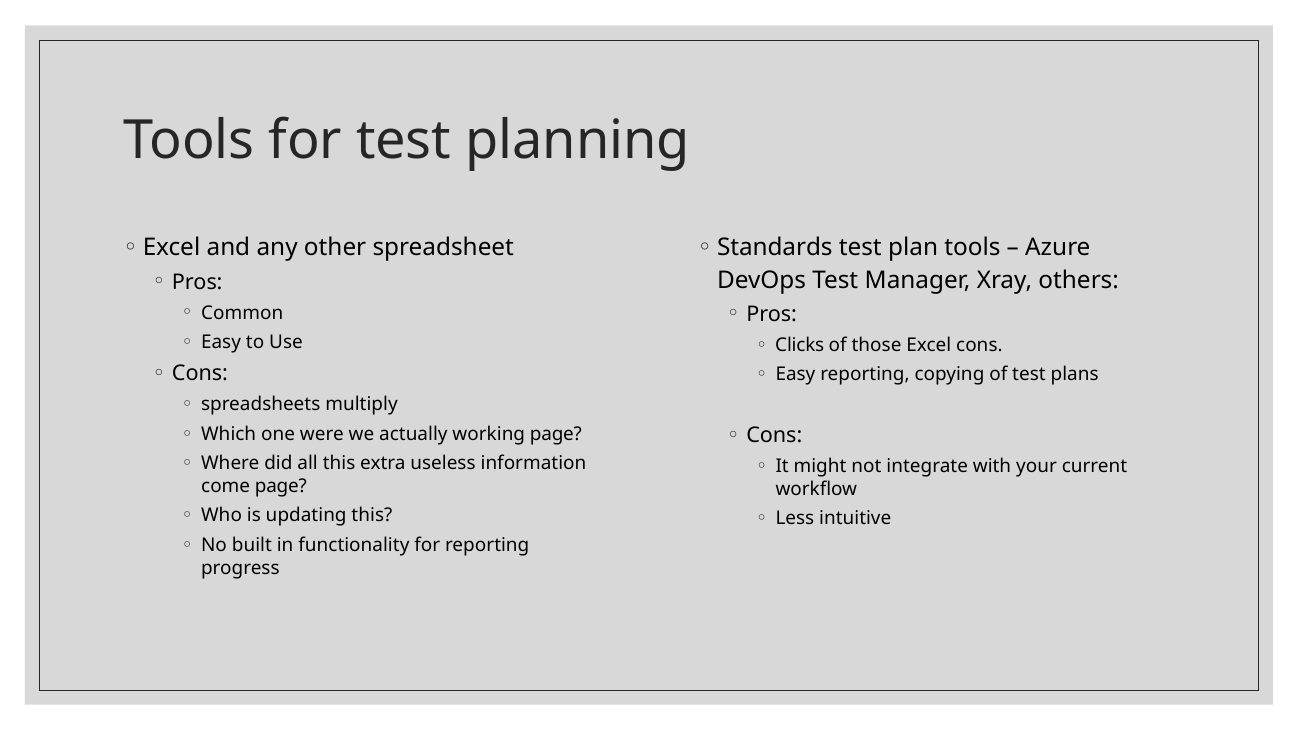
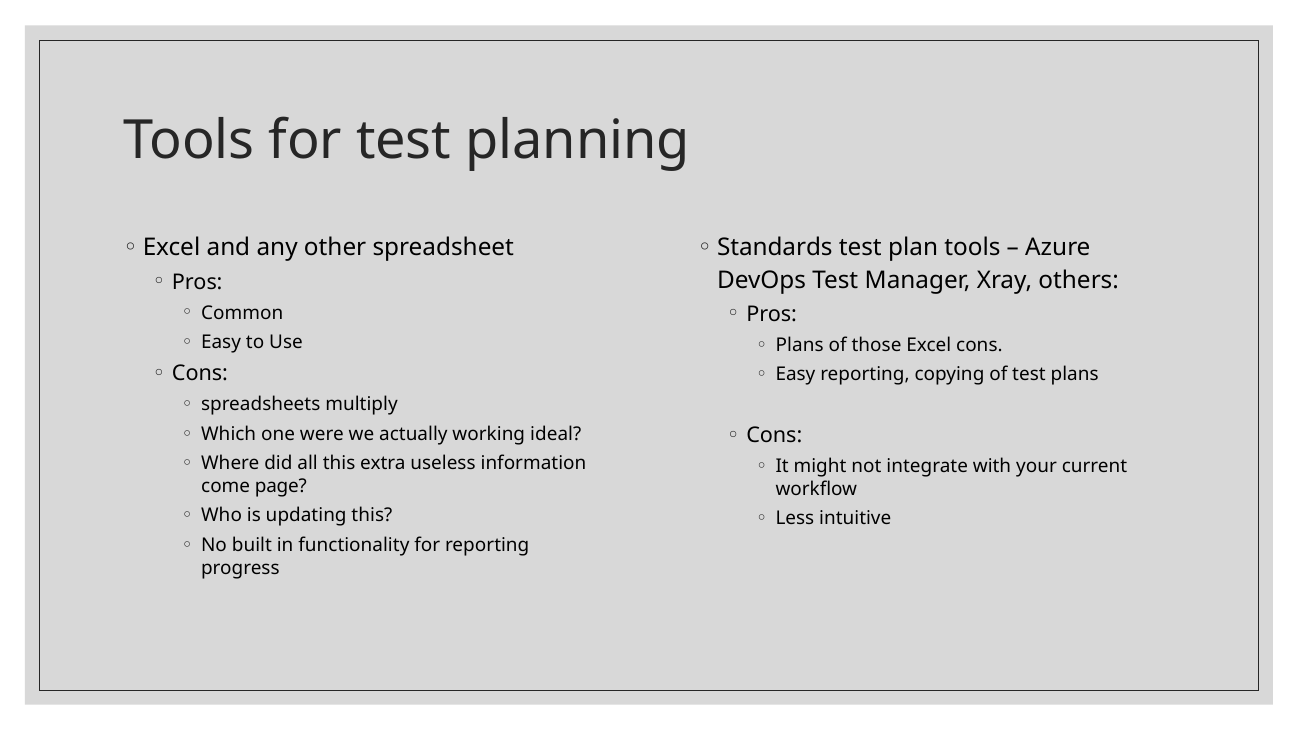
Clicks at (800, 345): Clicks -> Plans
working page: page -> ideal
